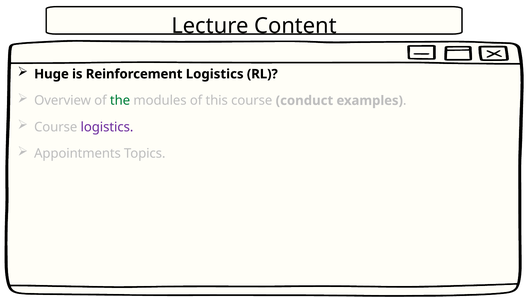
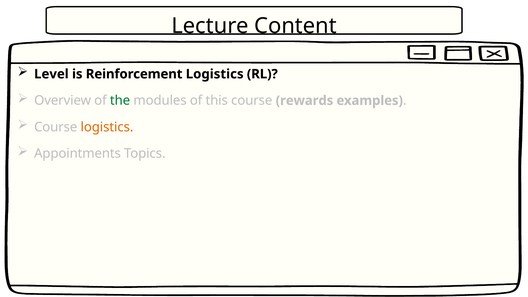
Huge: Huge -> Level
conduct: conduct -> rewards
logistics at (107, 127) colour: purple -> orange
